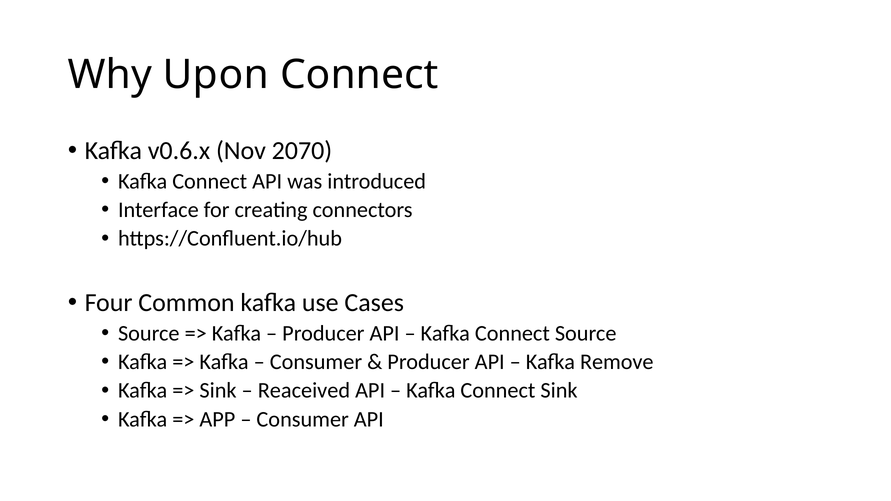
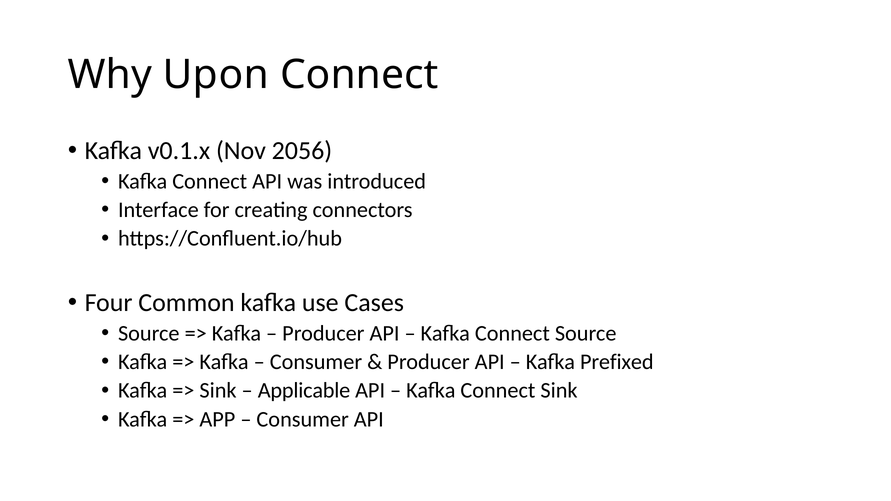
v0.6.x: v0.6.x -> v0.1.x
2070: 2070 -> 2056
Remove: Remove -> Prefixed
Reaceived: Reaceived -> Applicable
